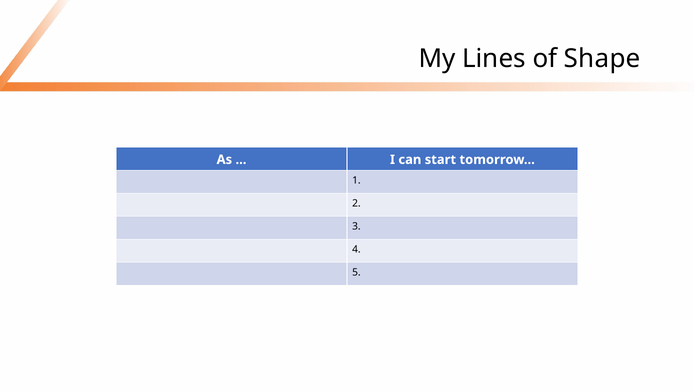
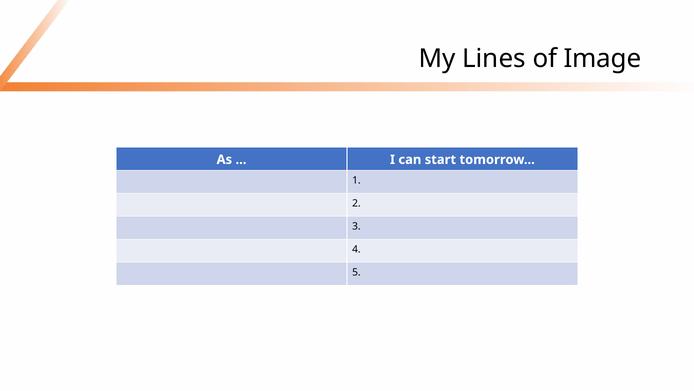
Shape: Shape -> Image
